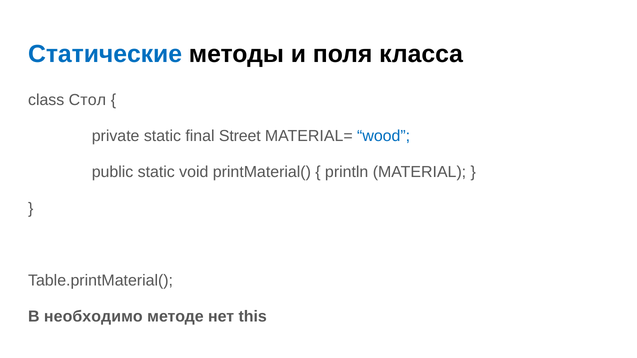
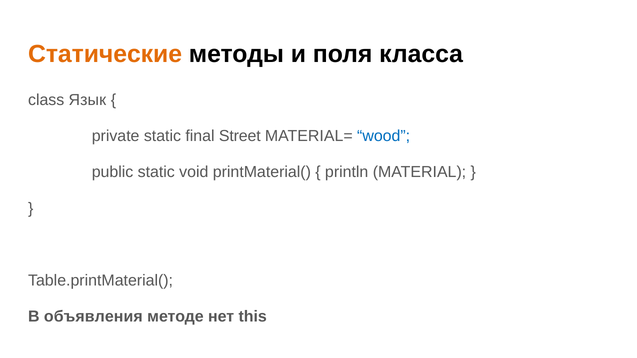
Статические colour: blue -> orange
Стол: Стол -> Язык
необходимо: необходимо -> объявления
